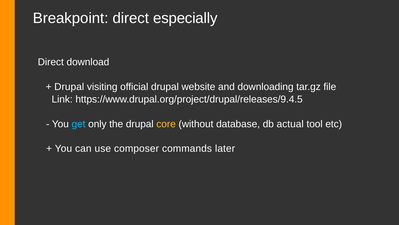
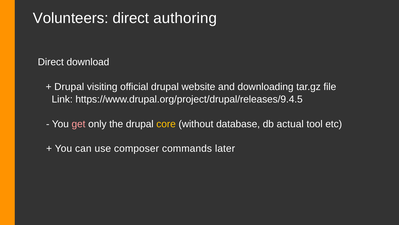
Breakpoint: Breakpoint -> Volunteers
especially: especially -> authoring
get colour: light blue -> pink
